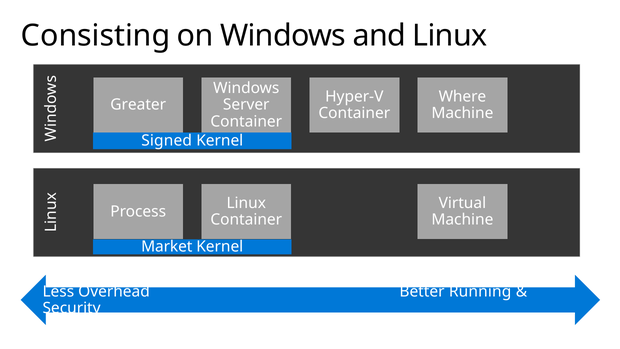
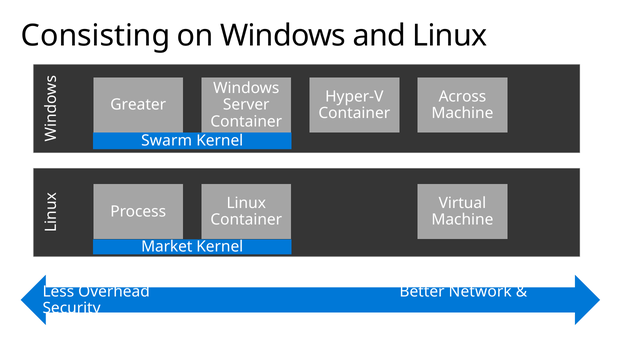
Where: Where -> Across
Signed: Signed -> Swarm
Running: Running -> Network
